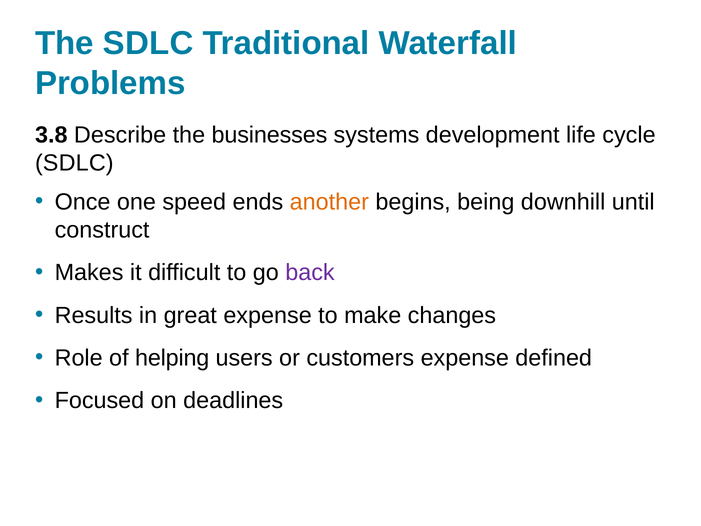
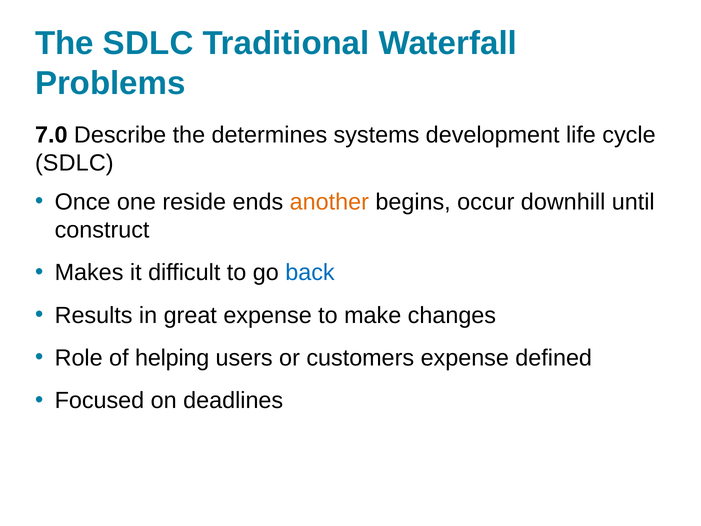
3.8: 3.8 -> 7.0
businesses: businesses -> determines
speed: speed -> reside
being: being -> occur
back colour: purple -> blue
